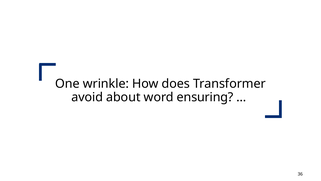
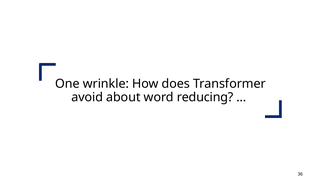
ensuring: ensuring -> reducing
